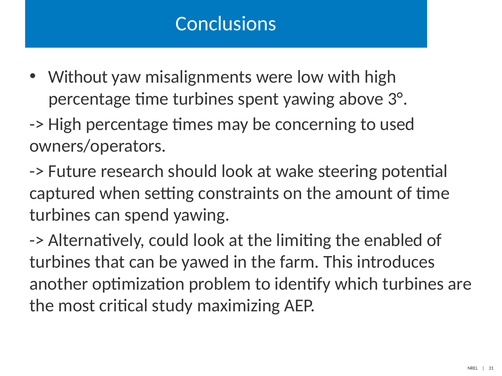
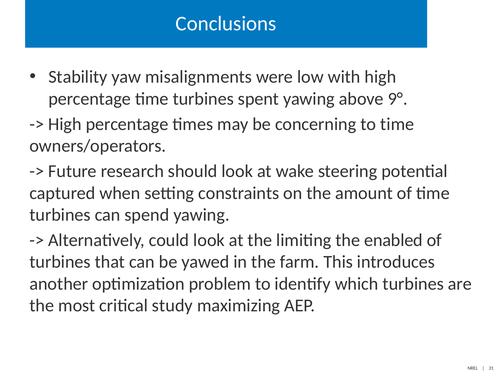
Without: Without -> Stability
3°: 3° -> 9°
to used: used -> time
